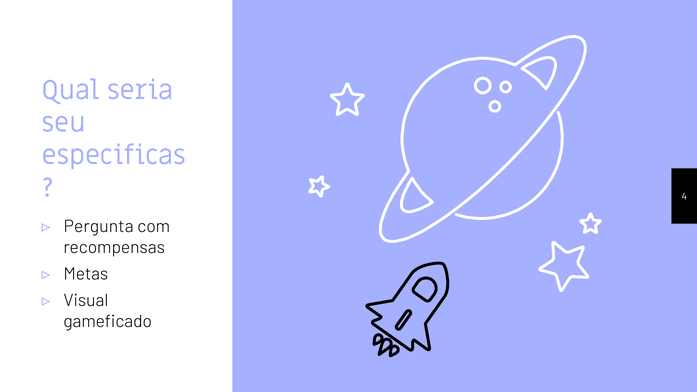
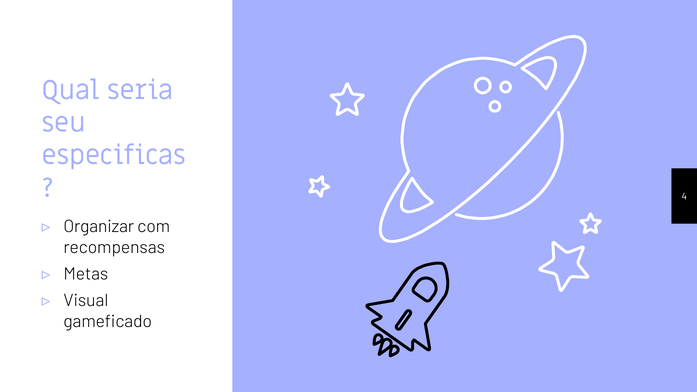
Pergunta: Pergunta -> Organizar
